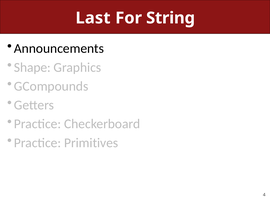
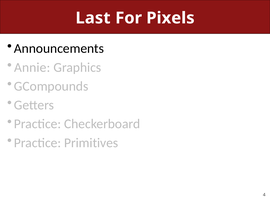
String: String -> Pixels
Shape: Shape -> Annie
